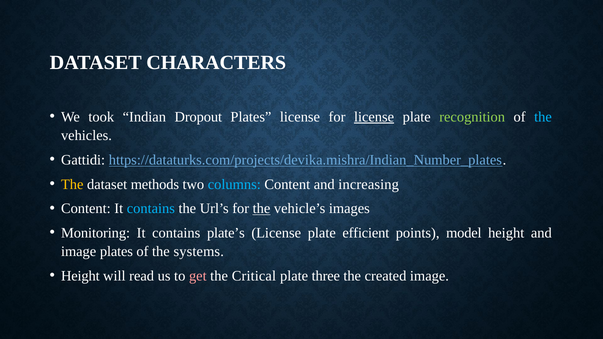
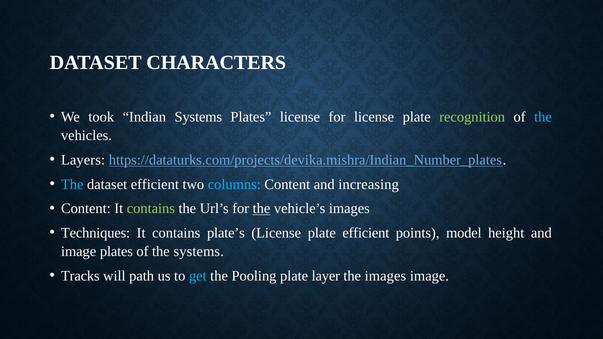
Indian Dropout: Dropout -> Systems
license at (374, 117) underline: present -> none
Gattidi: Gattidi -> Layers
The at (72, 184) colour: yellow -> light blue
dataset methods: methods -> efficient
contains at (151, 209) colour: light blue -> light green
Monitoring: Monitoring -> Techniques
Height at (80, 276): Height -> Tracks
read: read -> path
get colour: pink -> light blue
Critical: Critical -> Pooling
three: three -> layer
the created: created -> images
